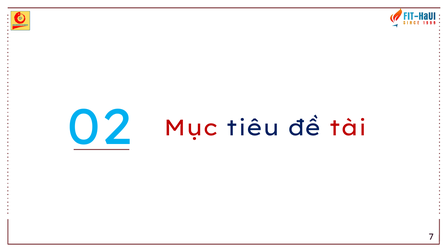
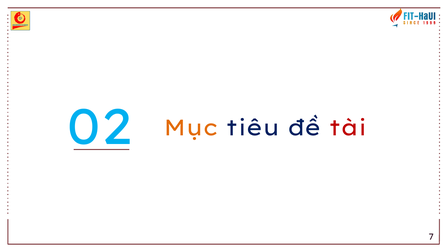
Mục colour: red -> orange
